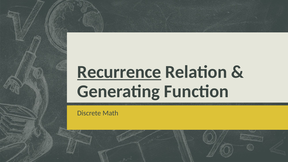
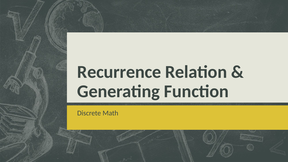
Recurrence underline: present -> none
